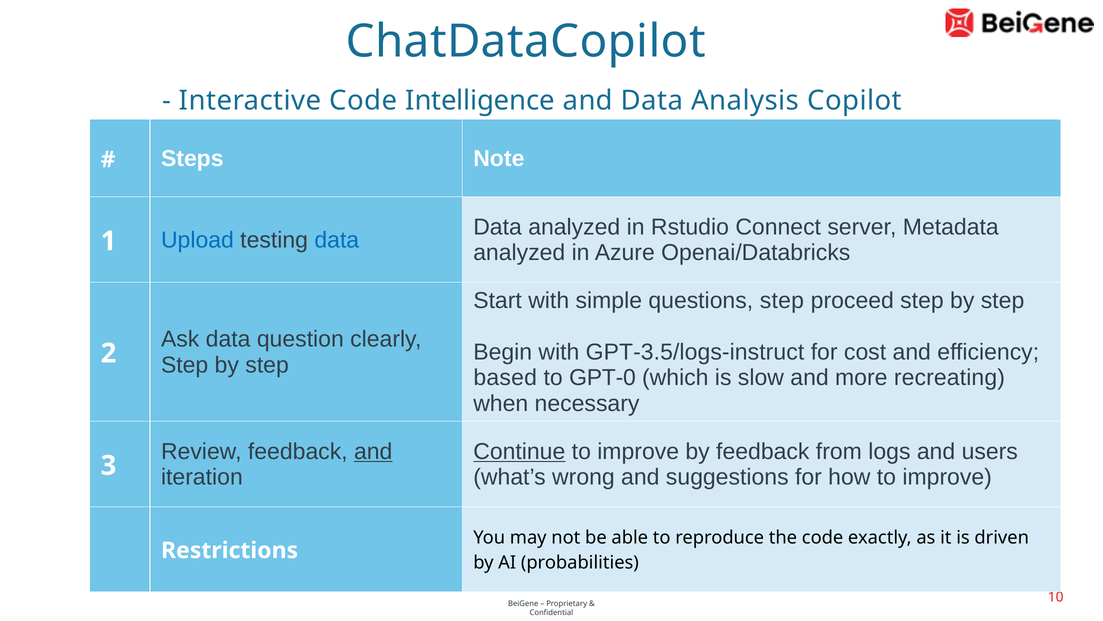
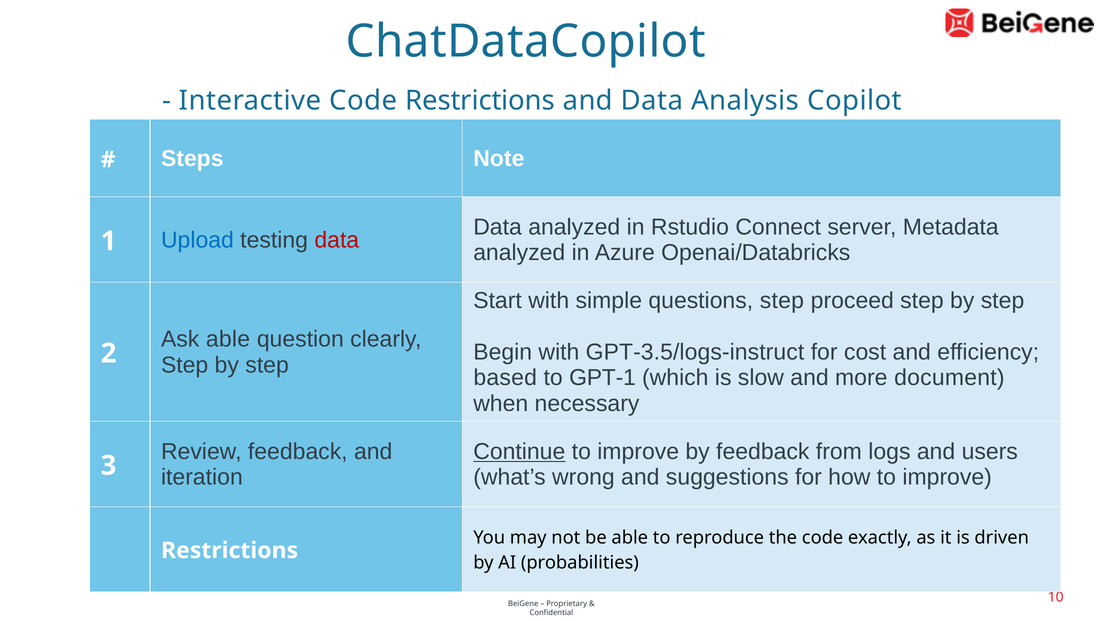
Code Intelligence: Intelligence -> Restrictions
data at (337, 240) colour: blue -> red
Ask data: data -> able
GPT-0: GPT-0 -> GPT-1
recreating: recreating -> document
and at (373, 451) underline: present -> none
